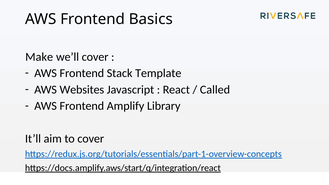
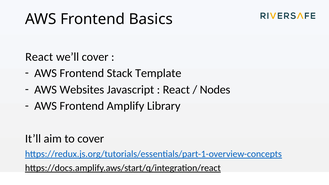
Make at (39, 57): Make -> React
Called: Called -> Nodes
